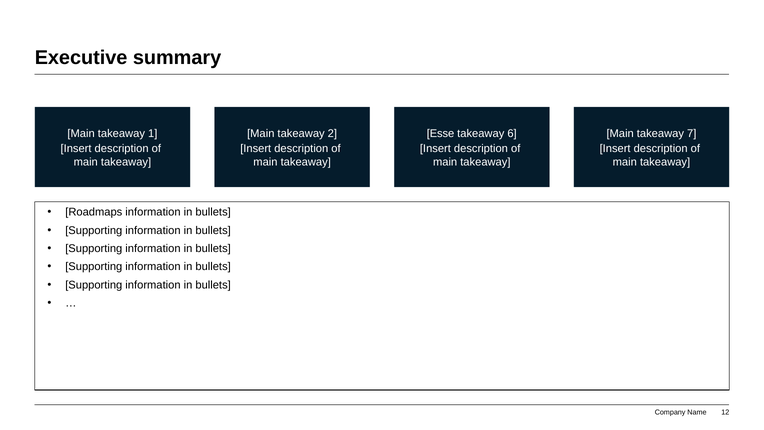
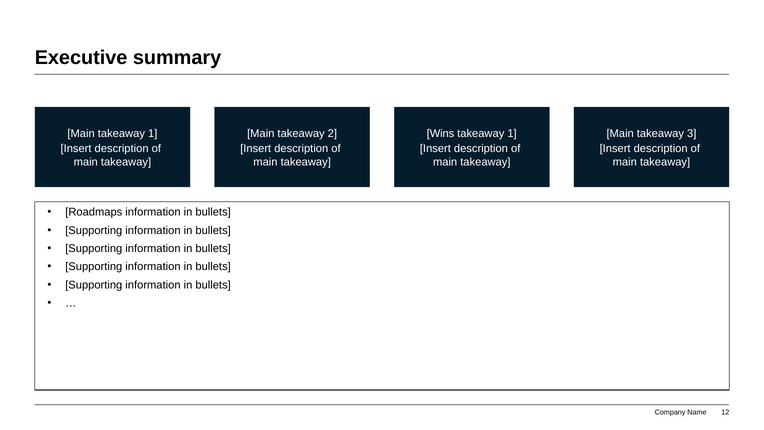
Esse: Esse -> Wins
6 at (512, 134): 6 -> 1
7: 7 -> 3
